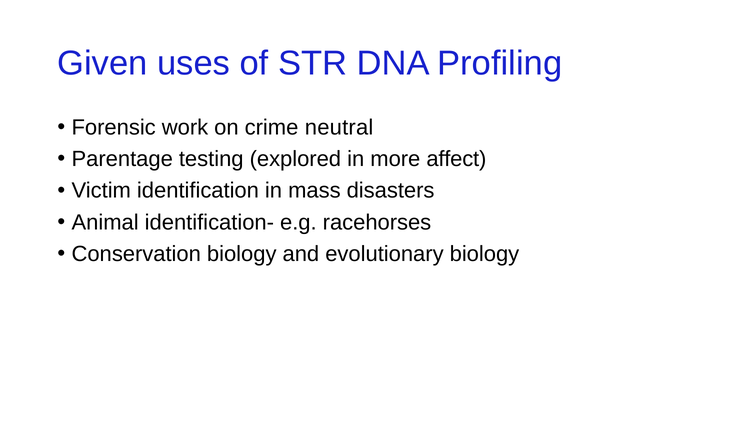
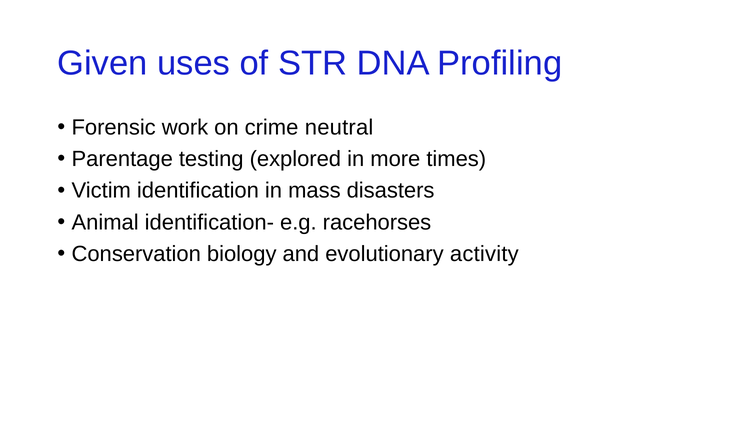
affect: affect -> times
evolutionary biology: biology -> activity
